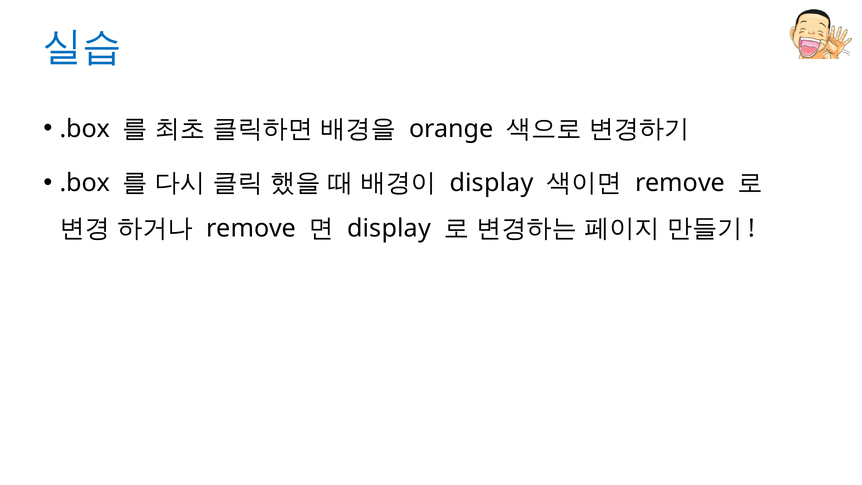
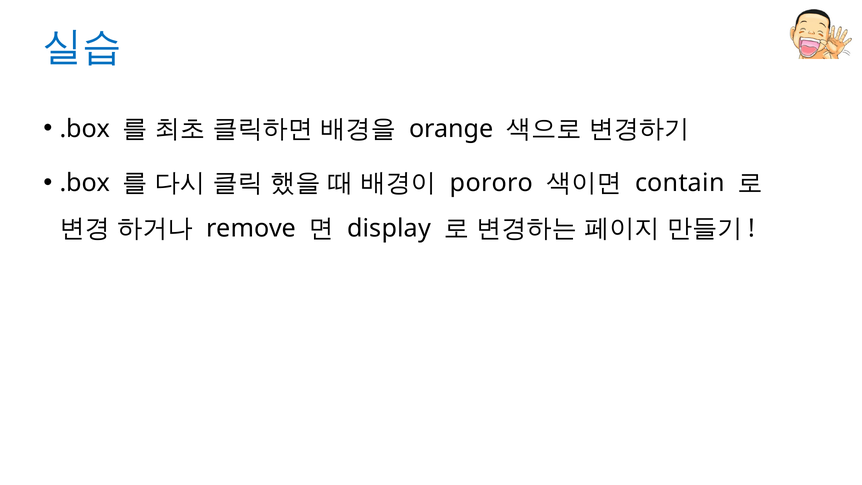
display at (492, 183): display -> pororo
remove at (680, 183): remove -> contain
